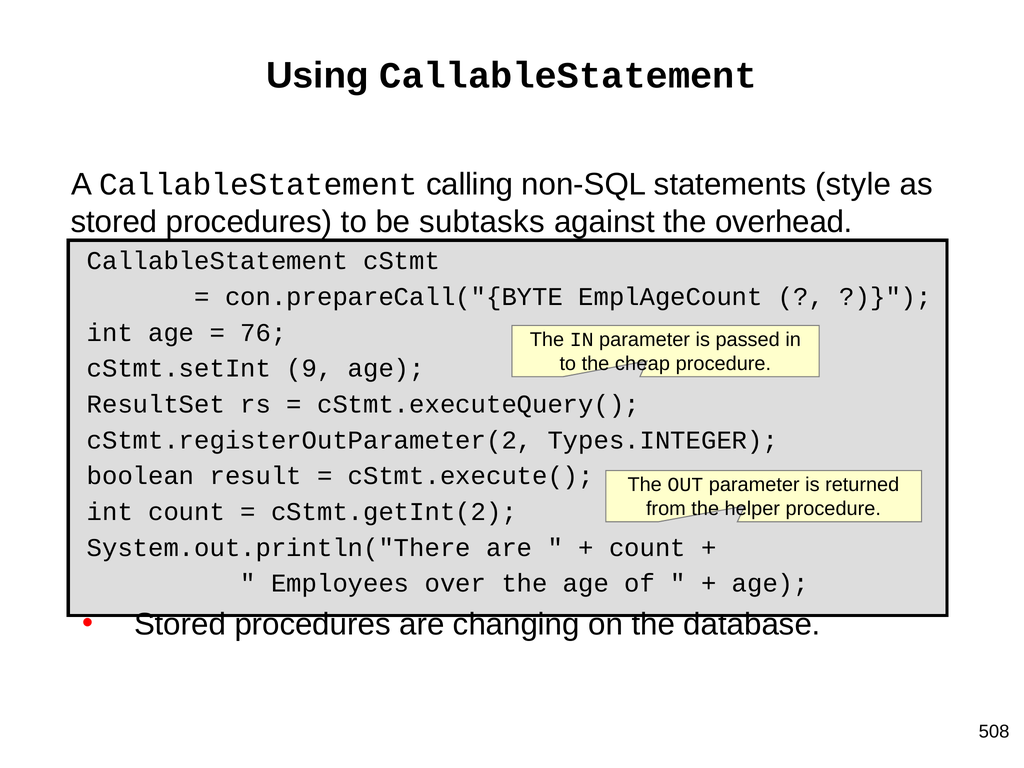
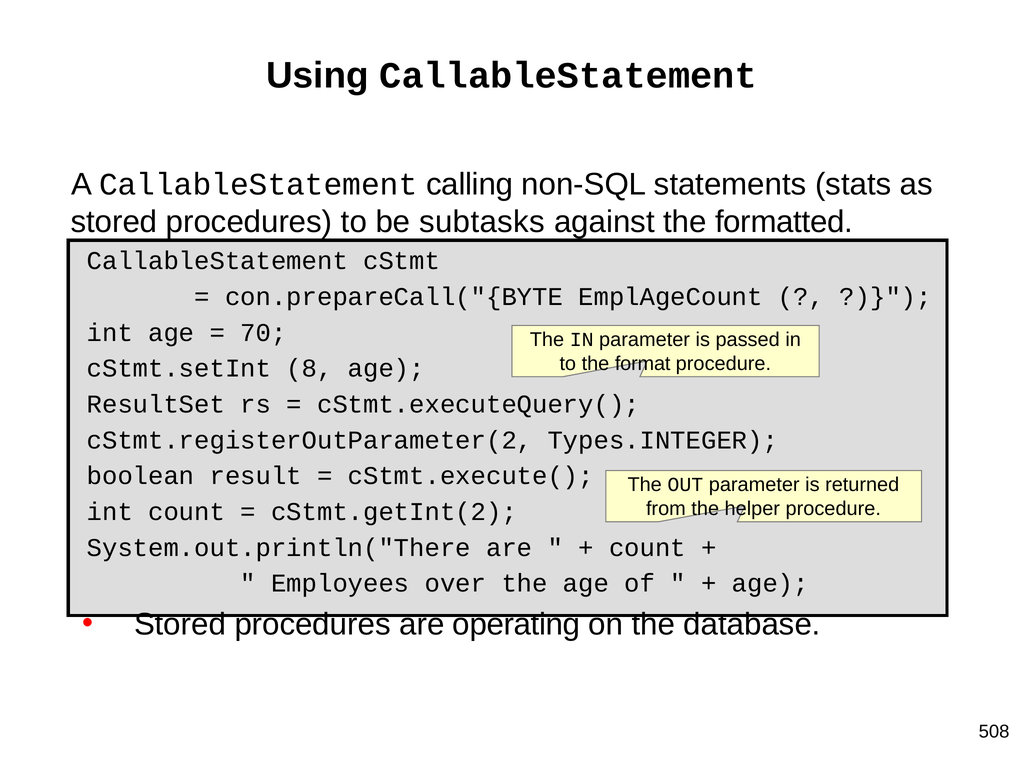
style: style -> stats
overhead: overhead -> formatted
76: 76 -> 70
cheap: cheap -> format
9: 9 -> 8
changing: changing -> operating
